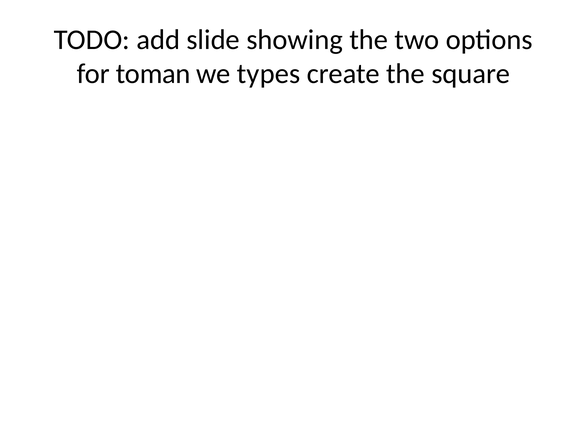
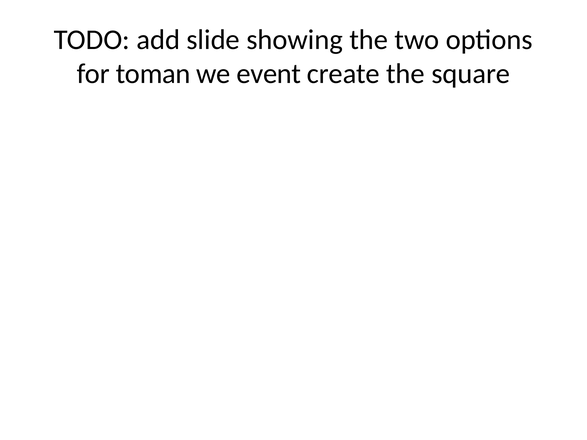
types: types -> event
